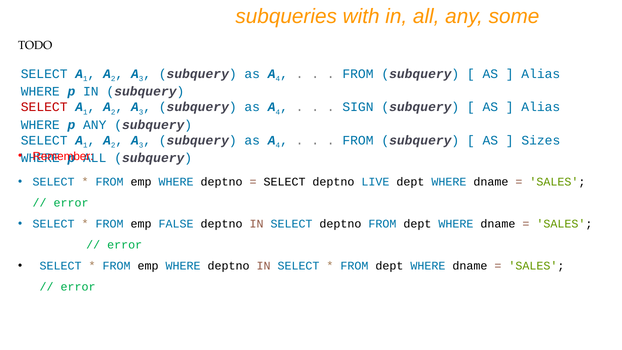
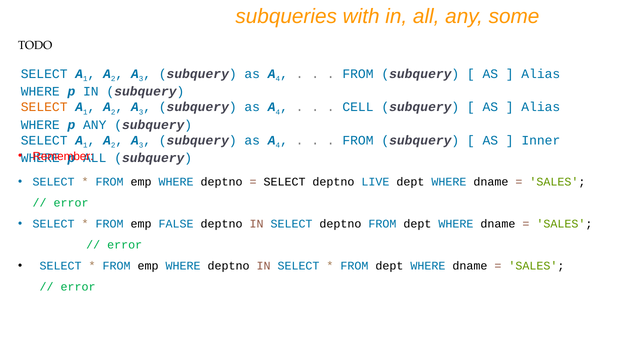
SELECT at (44, 107) colour: red -> orange
SIGN: SIGN -> CELL
Sizes: Sizes -> Inner
